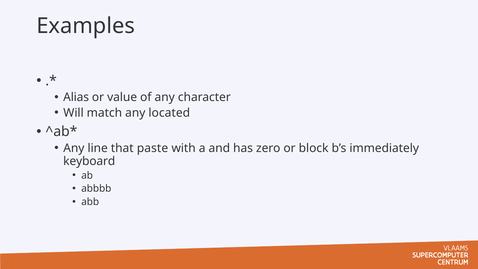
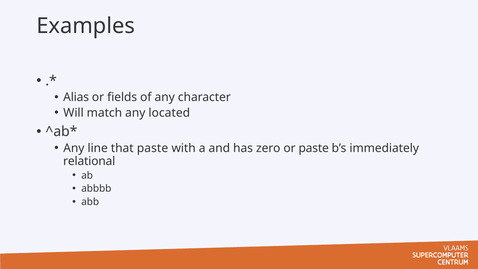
value: value -> fields
or block: block -> paste
keyboard: keyboard -> relational
